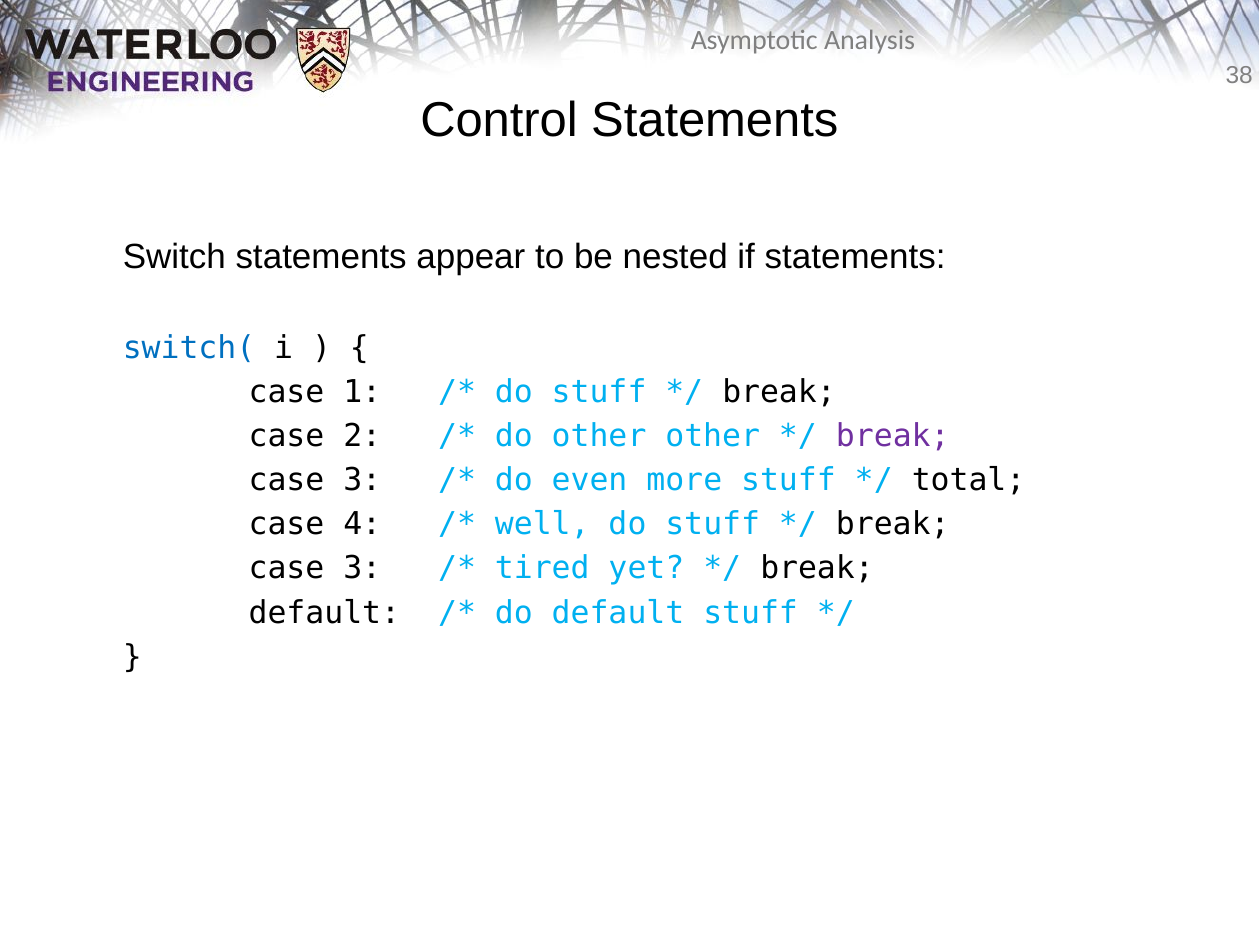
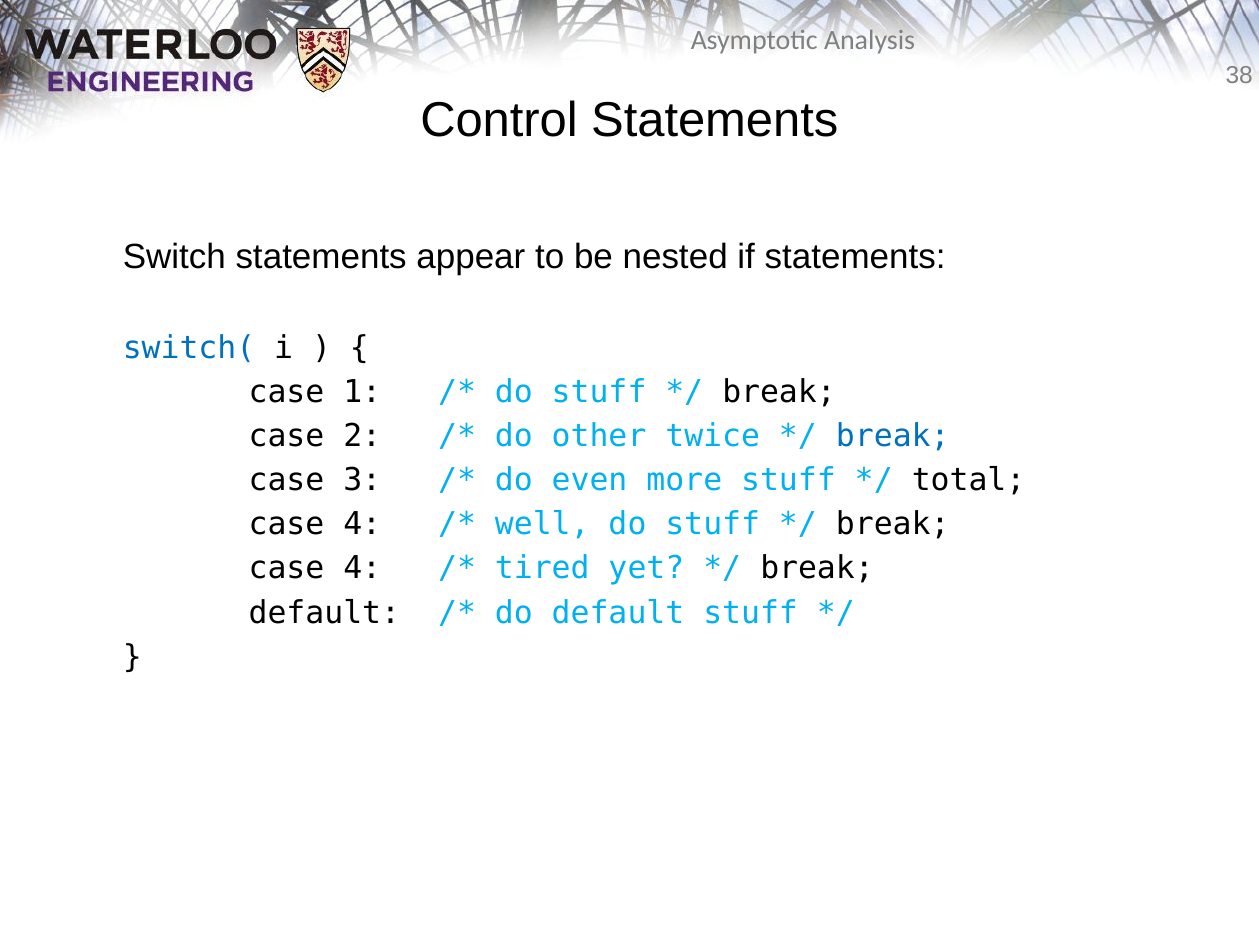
other other: other -> twice
break at (893, 437) colour: purple -> blue
3 at (362, 569): 3 -> 4
